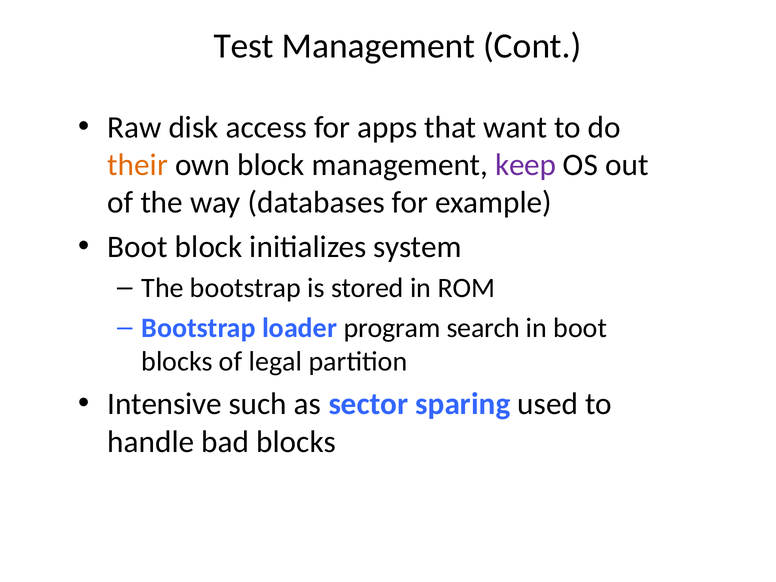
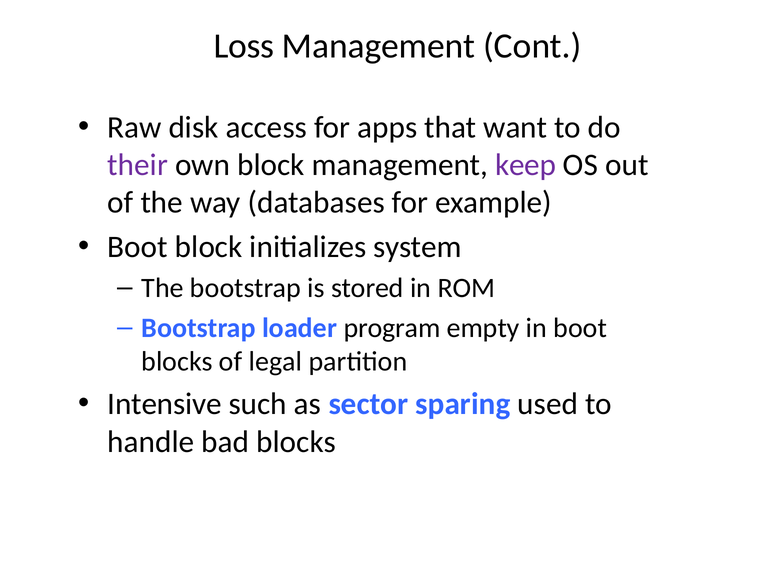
Test: Test -> Loss
their colour: orange -> purple
search: search -> empty
